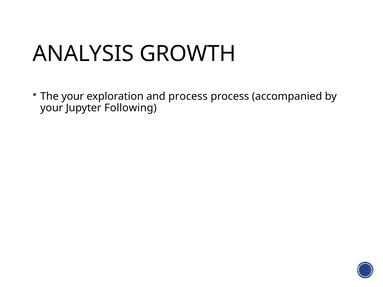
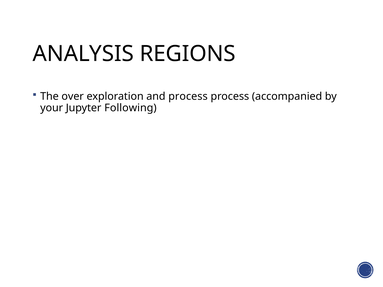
GROWTH: GROWTH -> REGIONS
The your: your -> over
